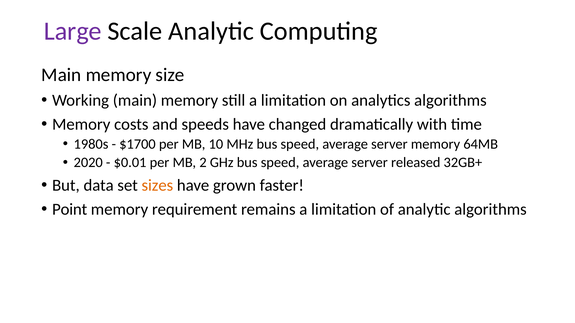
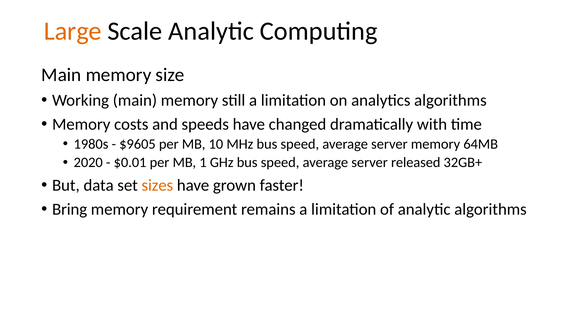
Large colour: purple -> orange
$1700: $1700 -> $9605
2: 2 -> 1
Point: Point -> Bring
